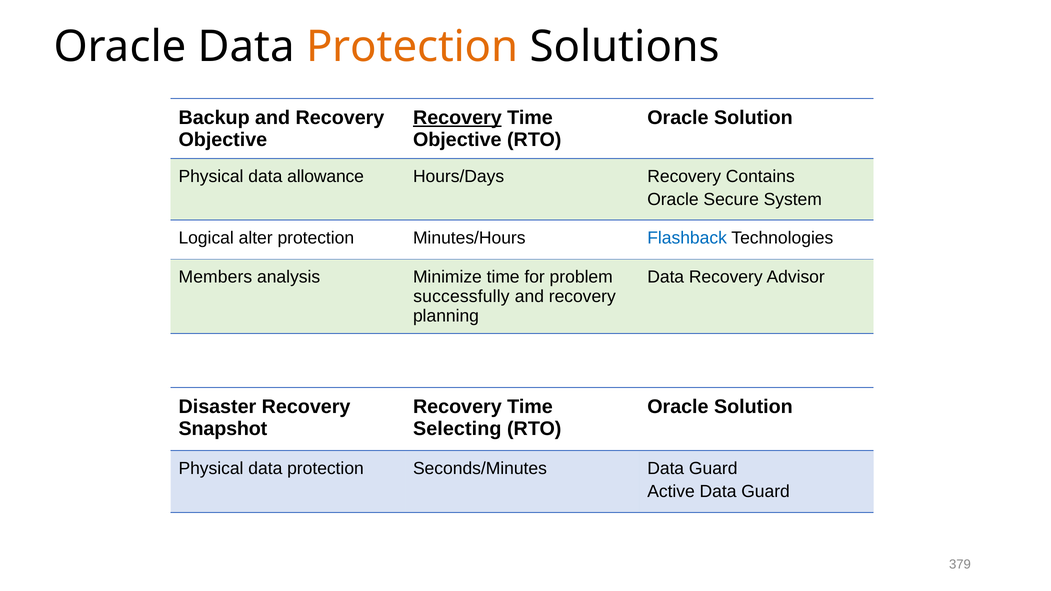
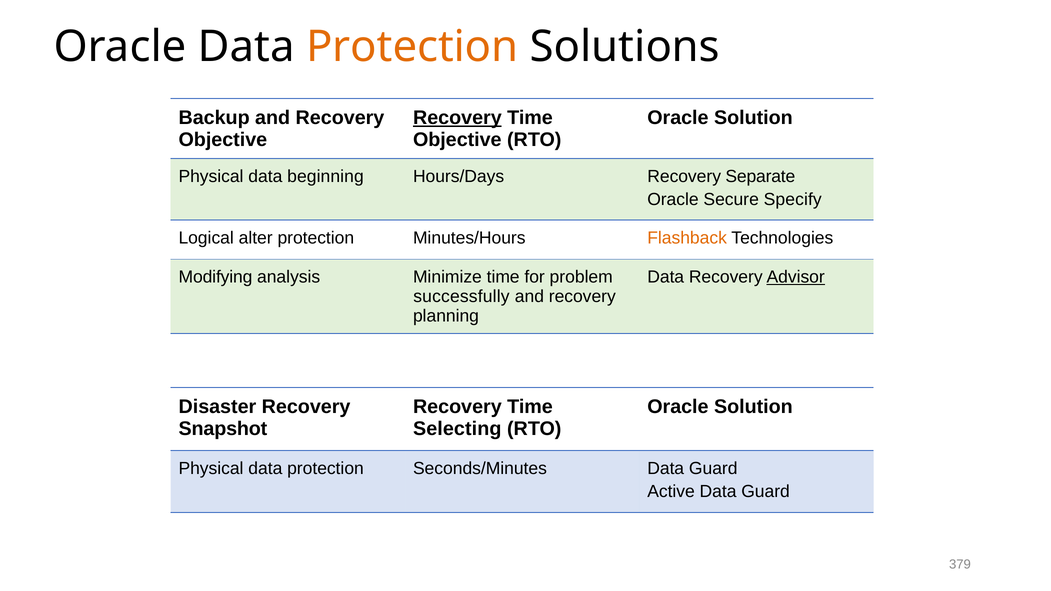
allowance: allowance -> beginning
Contains: Contains -> Separate
System: System -> Specify
Flashback colour: blue -> orange
Members: Members -> Modifying
Advisor underline: none -> present
